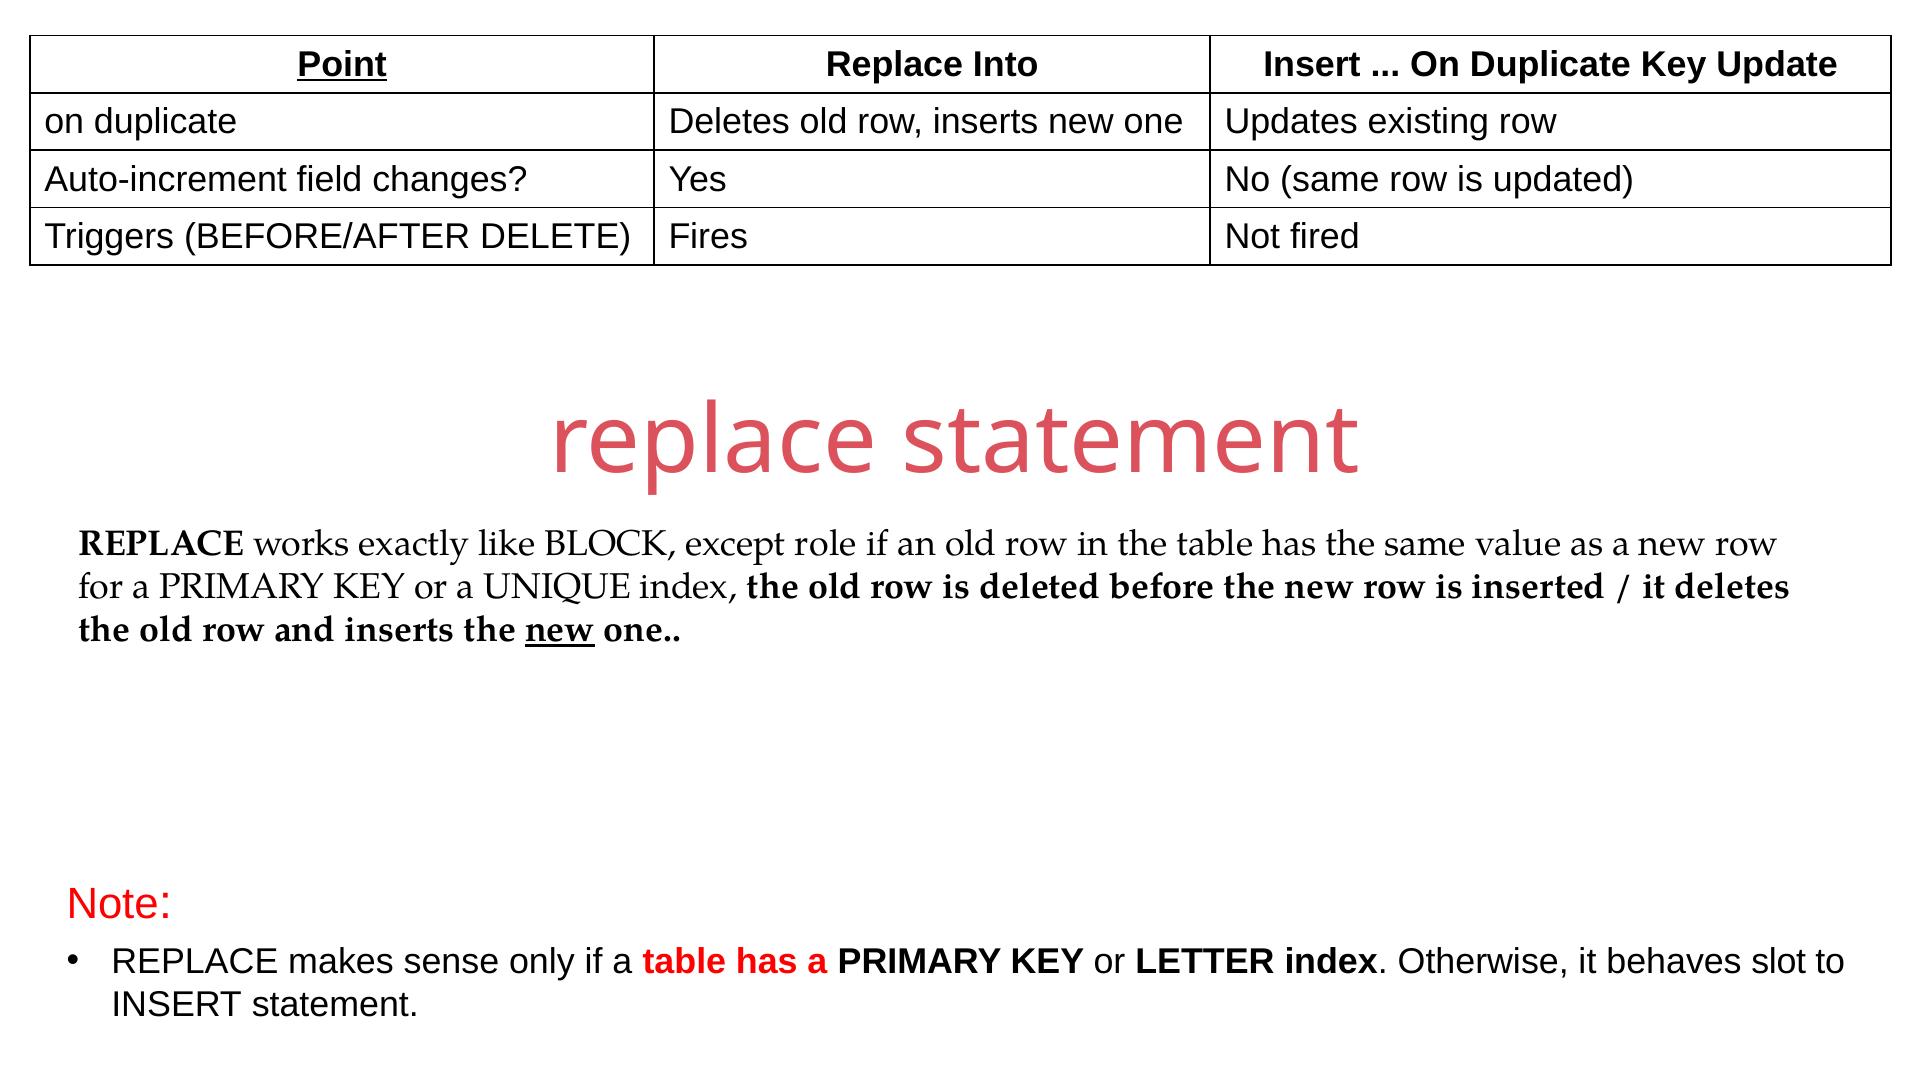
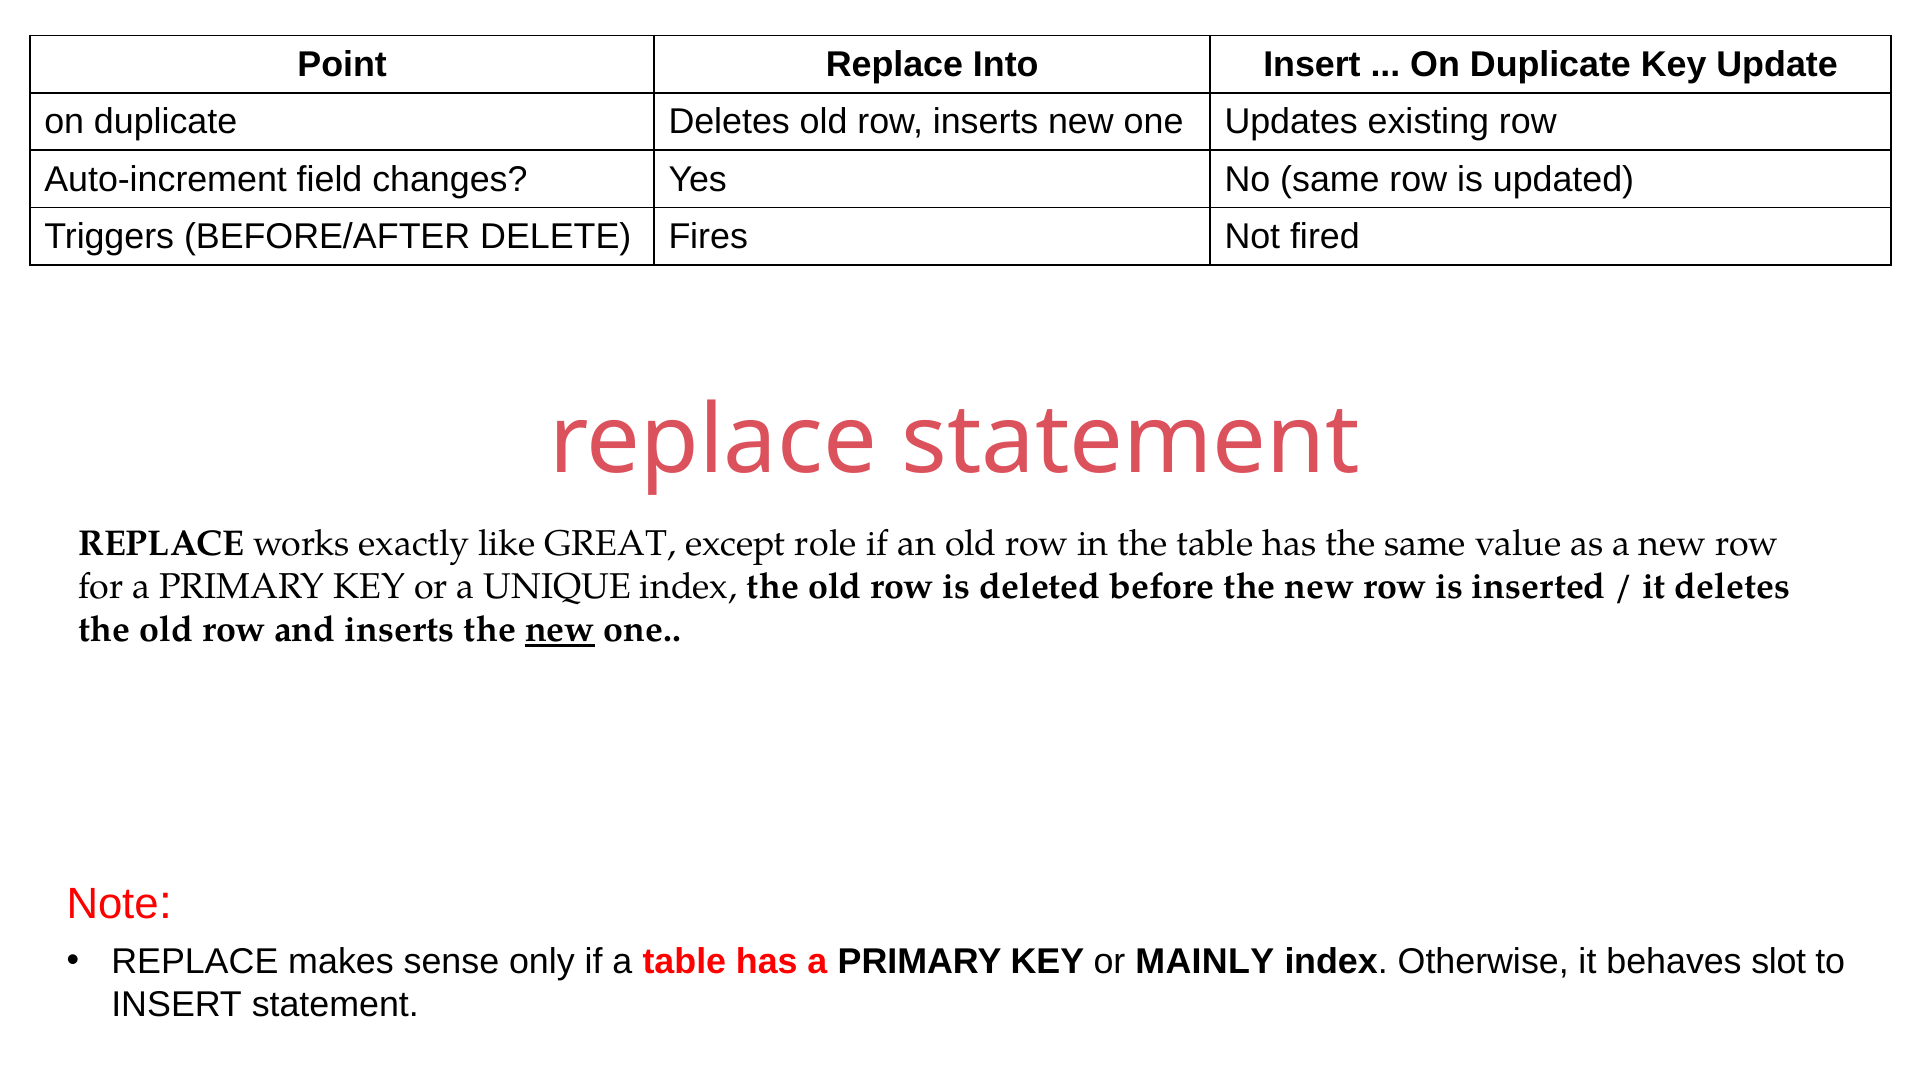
Point underline: present -> none
BLOCK: BLOCK -> GREAT
LETTER: LETTER -> MAINLY
